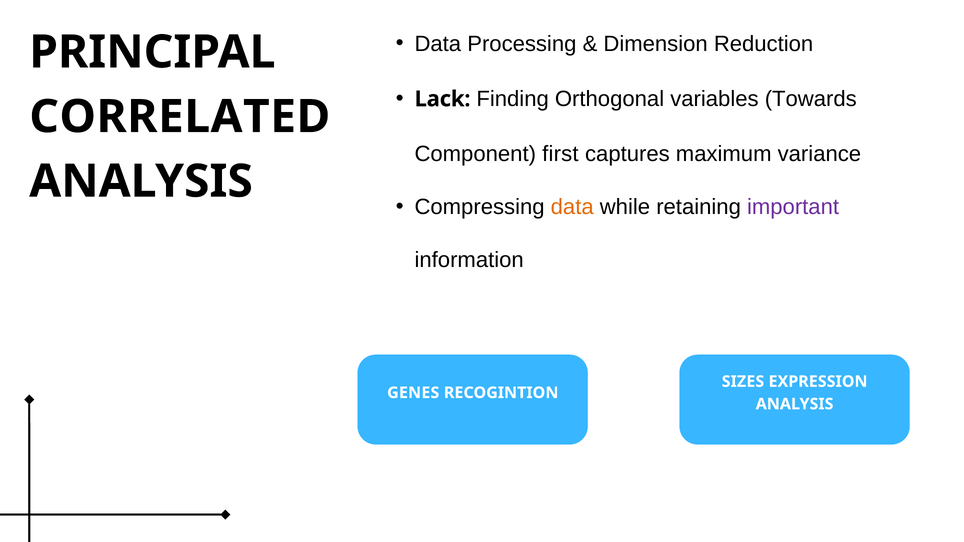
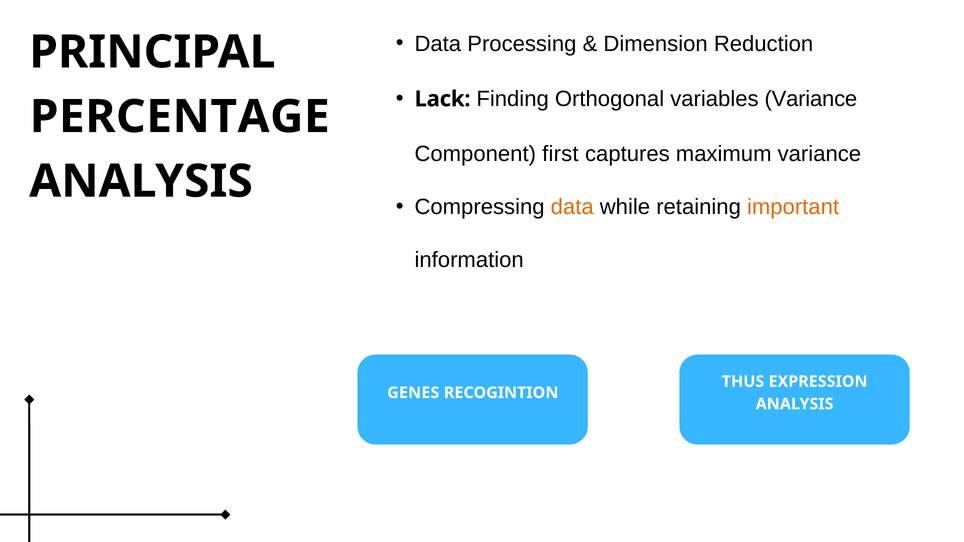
variables Towards: Towards -> Variance
CORRELATED: CORRELATED -> PERCENTAGE
important colour: purple -> orange
SIZES: SIZES -> THUS
